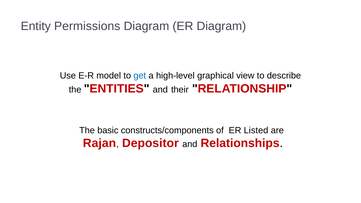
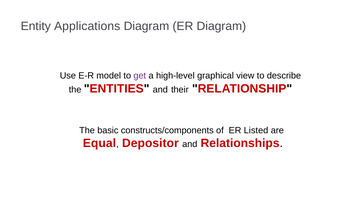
Permissions: Permissions -> Applications
get colour: blue -> purple
Rajan: Rajan -> Equal
